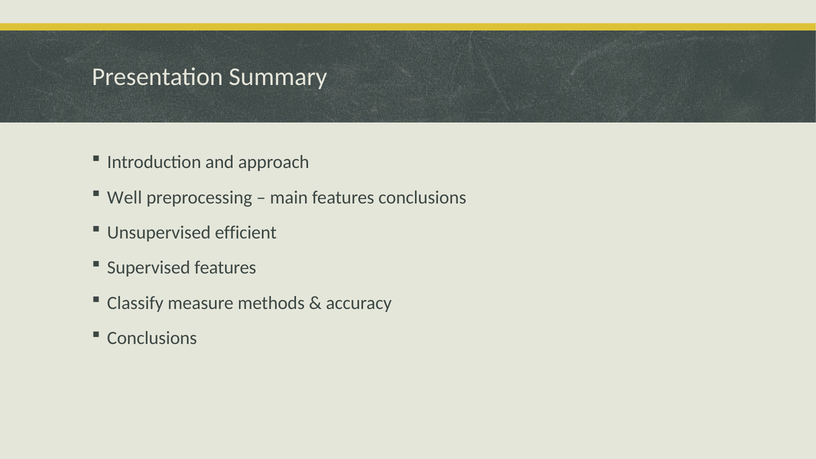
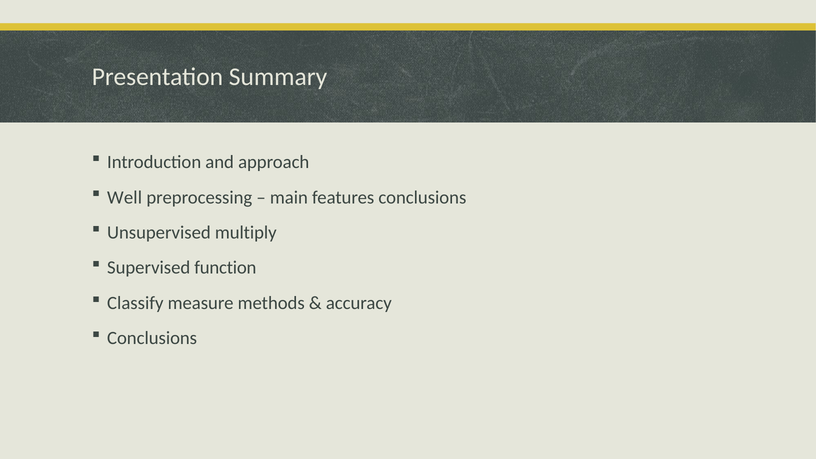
efficient: efficient -> multiply
Supervised features: features -> function
